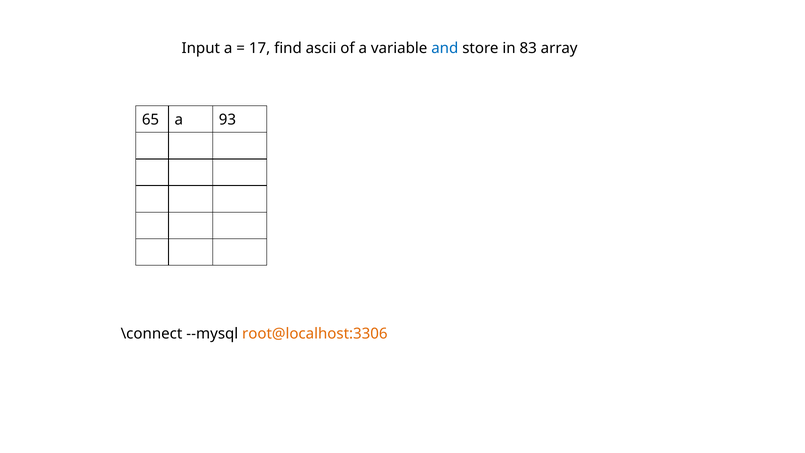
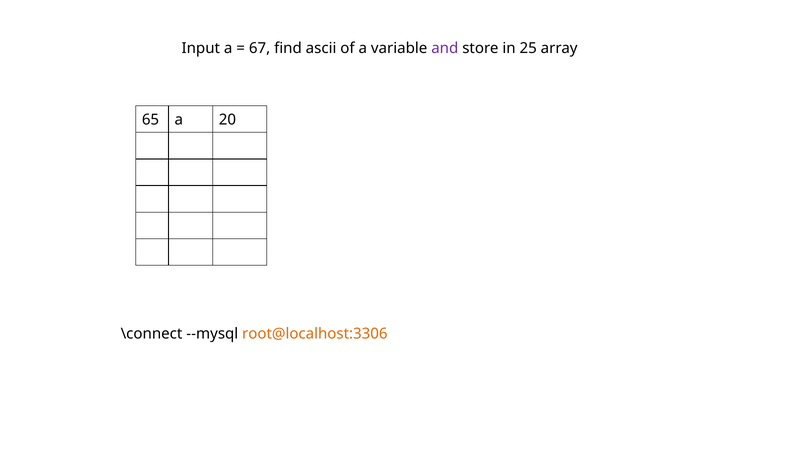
17: 17 -> 67
and colour: blue -> purple
83: 83 -> 25
93: 93 -> 20
